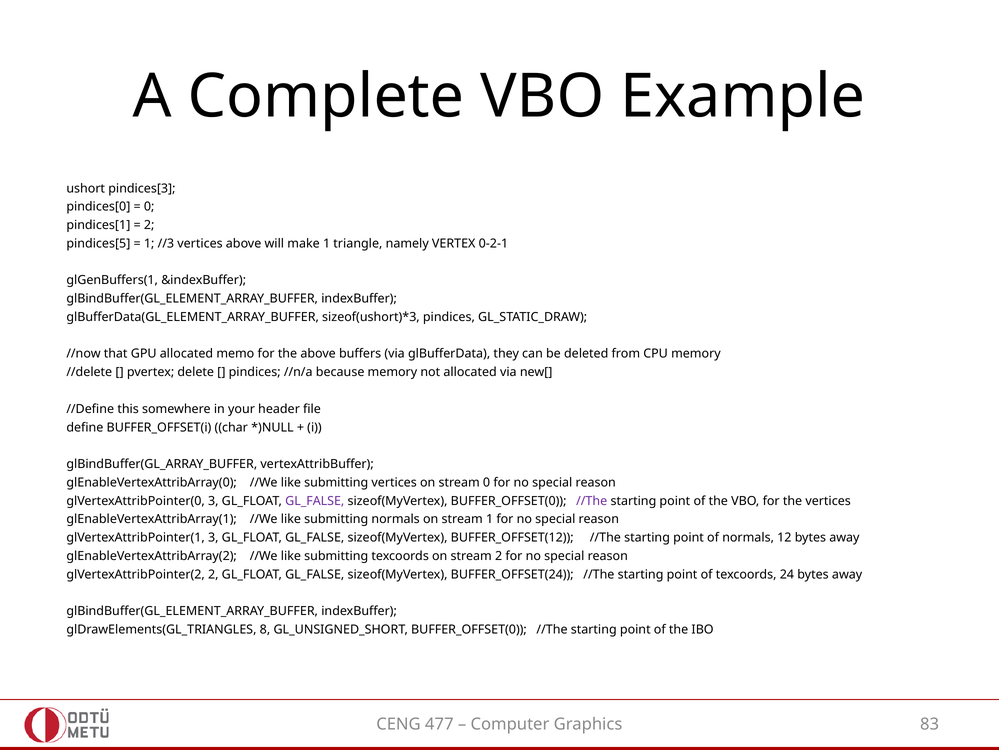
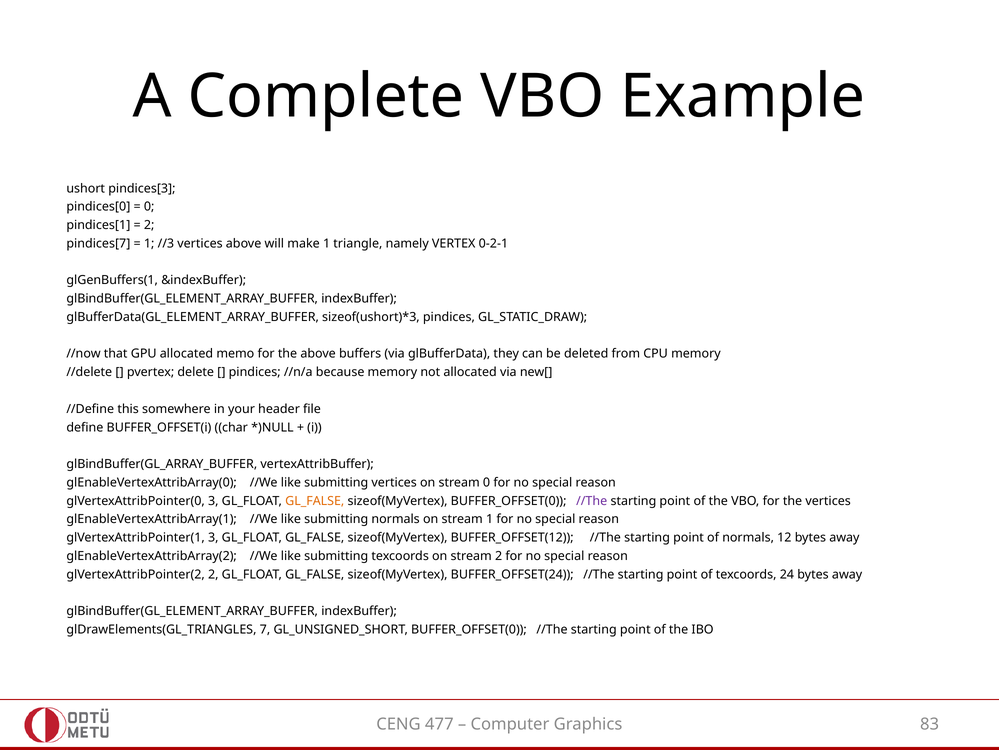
pindices[5: pindices[5 -> pindices[7
GL_FALSE at (315, 500) colour: purple -> orange
8: 8 -> 7
